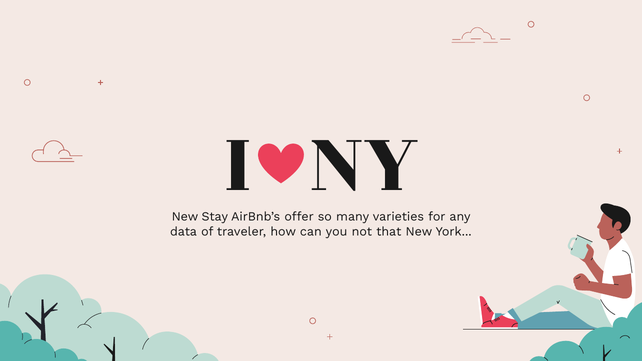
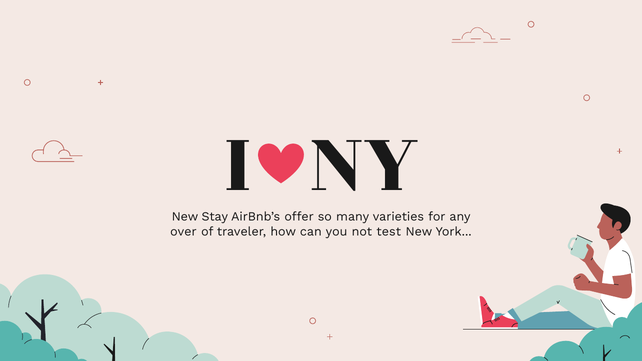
data: data -> over
that: that -> test
